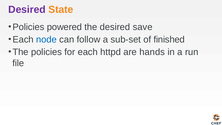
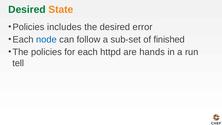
Desired at (27, 10) colour: purple -> green
powered: powered -> includes
save: save -> error
file: file -> tell
